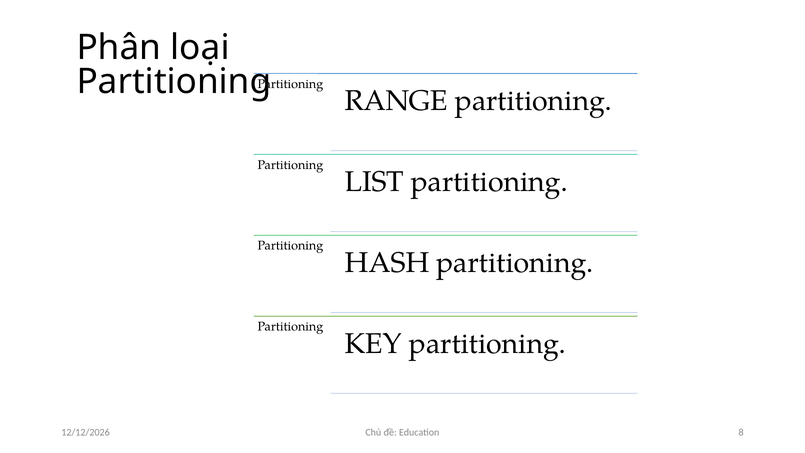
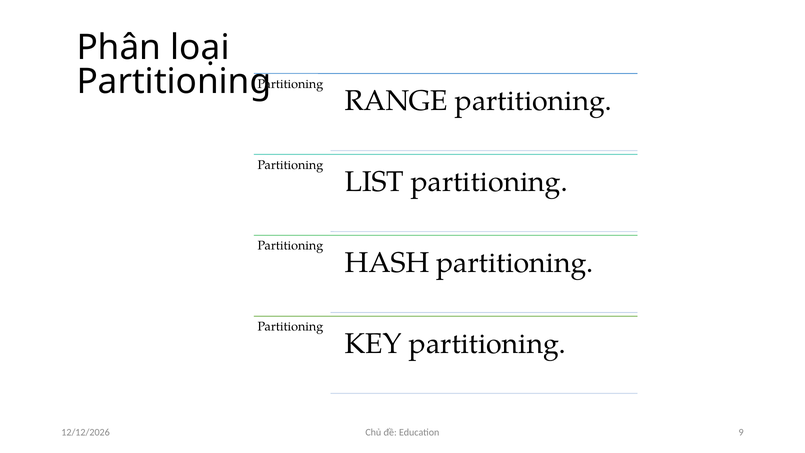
8: 8 -> 9
